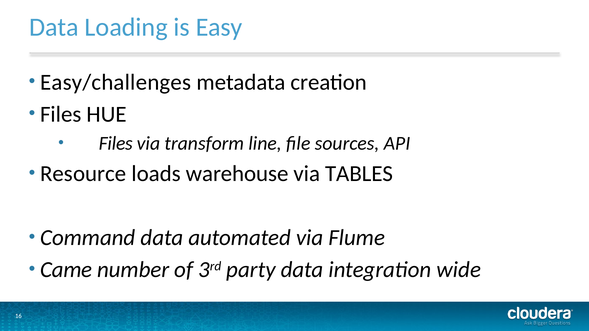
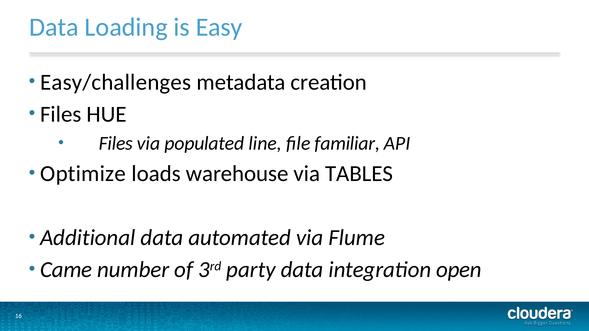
transform: transform -> populated
sources: sources -> familiar
Resource: Resource -> Optimize
Command: Command -> Additional
wide: wide -> open
